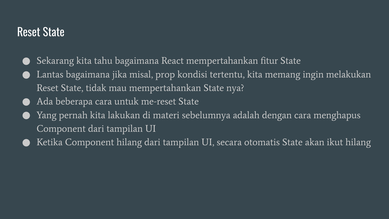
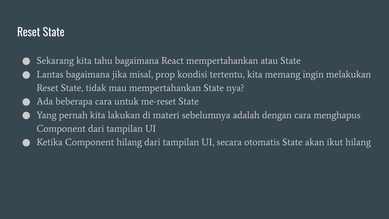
fitur: fitur -> atau
